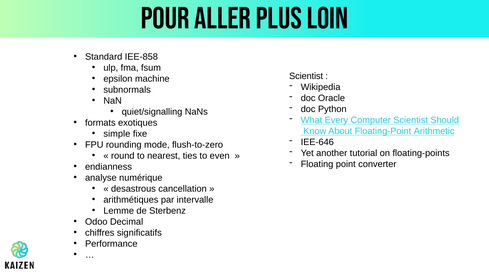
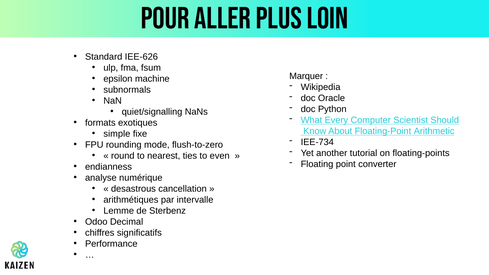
IEE-858: IEE-858 -> IEE-626
Scientist at (306, 76): Scientist -> Marquer
IEE-646: IEE-646 -> IEE-734
